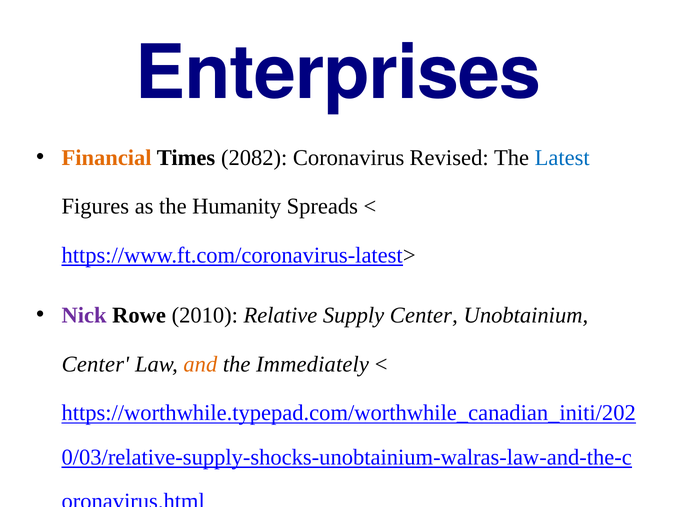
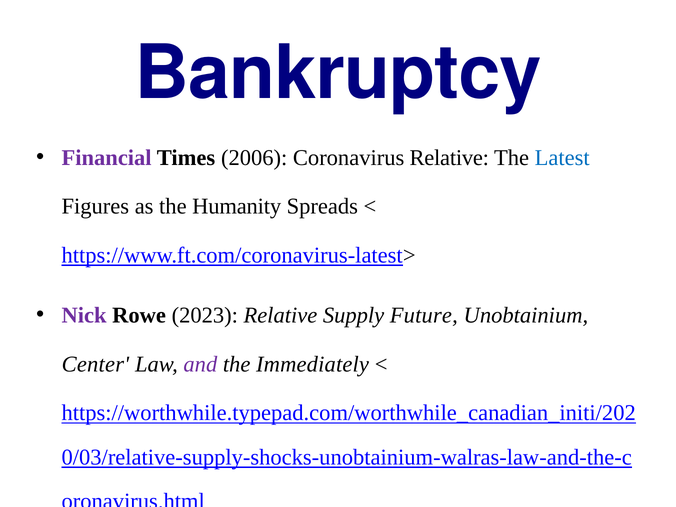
Enterprises: Enterprises -> Bankruptcy
Financial colour: orange -> purple
2082: 2082 -> 2006
Coronavirus Revised: Revised -> Relative
2010: 2010 -> 2023
Supply Center: Center -> Future
and at (200, 364) colour: orange -> purple
